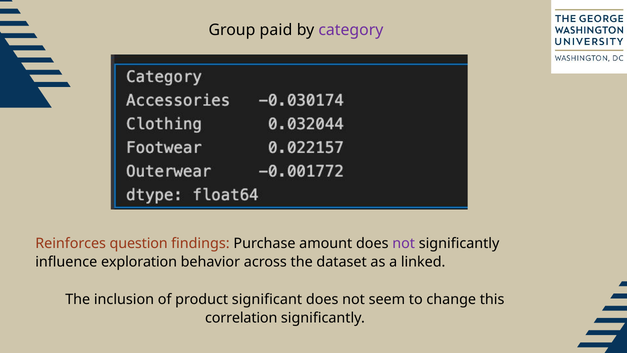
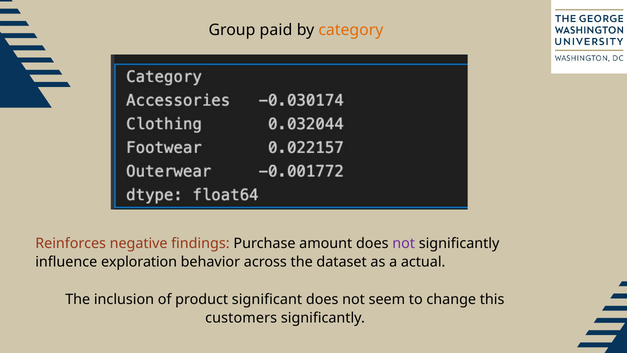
category colour: purple -> orange
question: question -> negative
linked: linked -> actual
correlation: correlation -> customers
